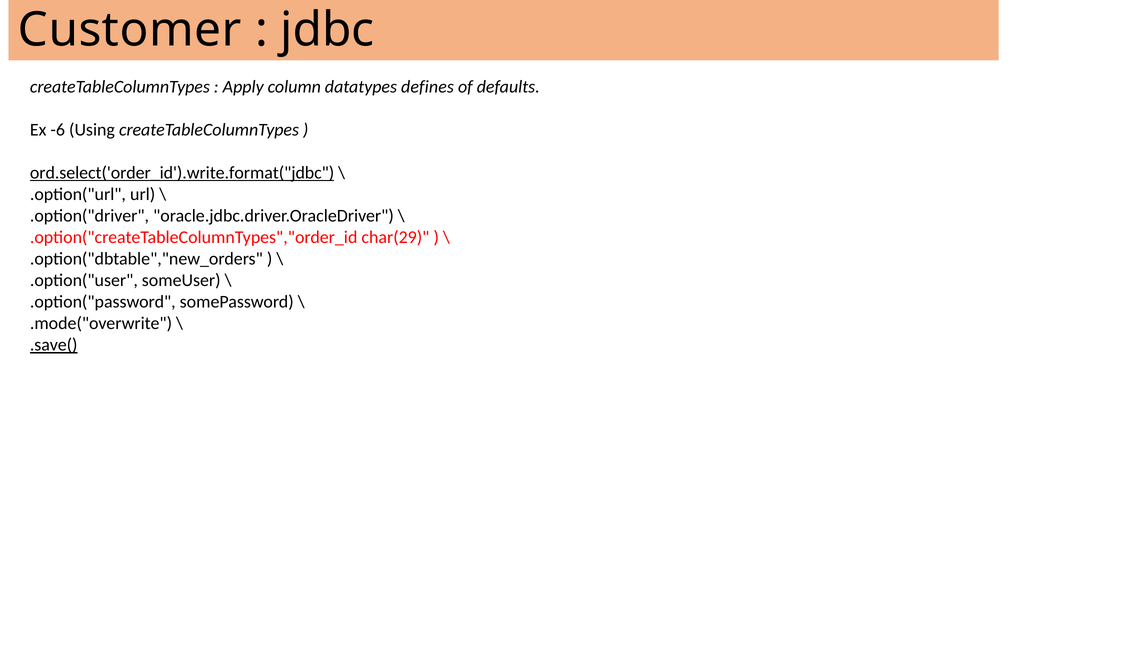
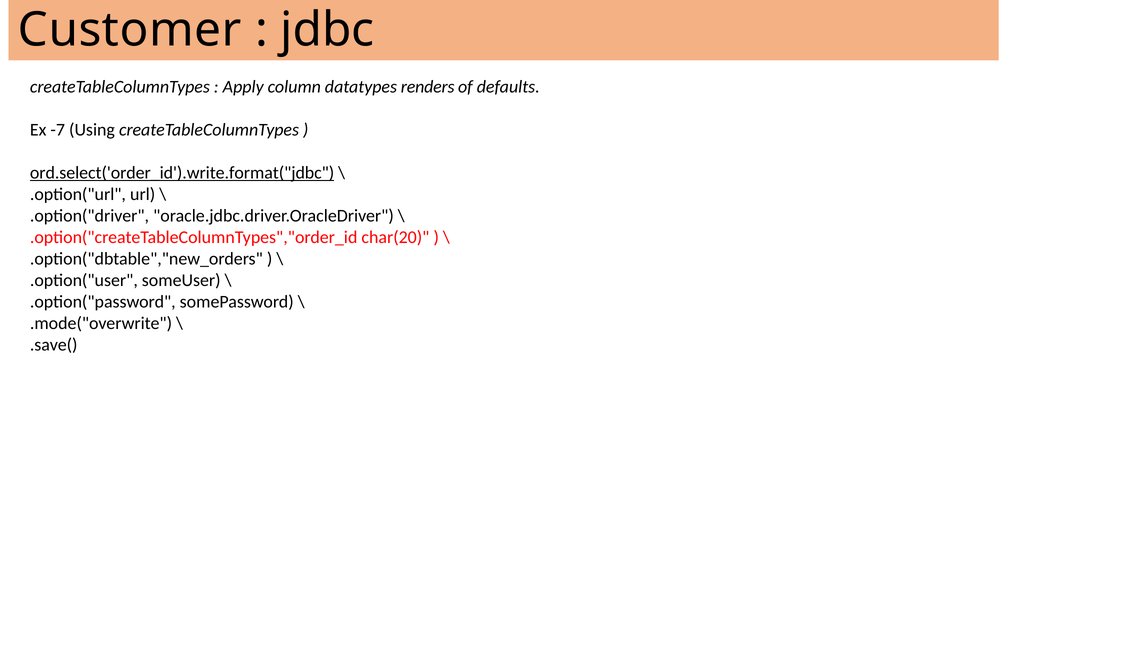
defines: defines -> renders
-6: -6 -> -7
char(29: char(29 -> char(20
.save( underline: present -> none
